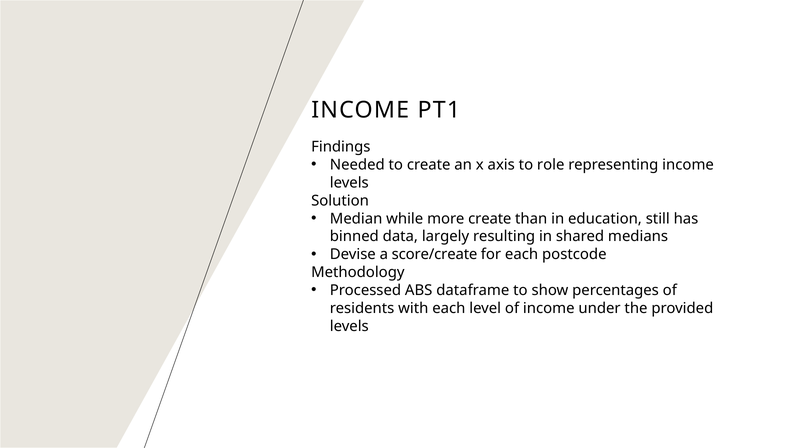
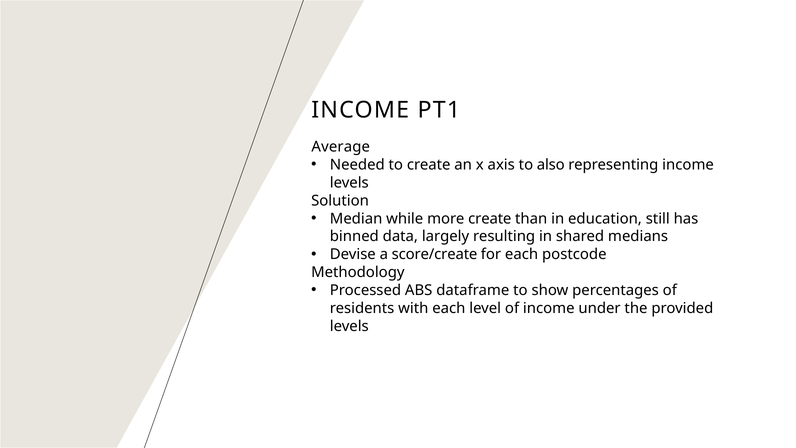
Findings: Findings -> Average
role: role -> also
